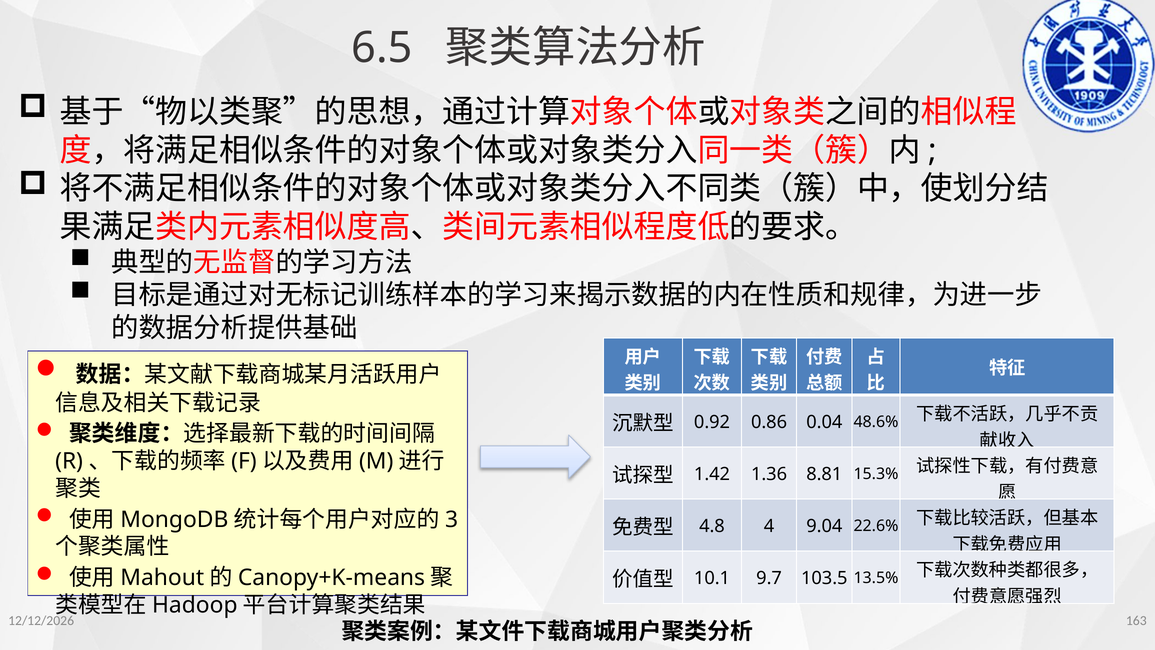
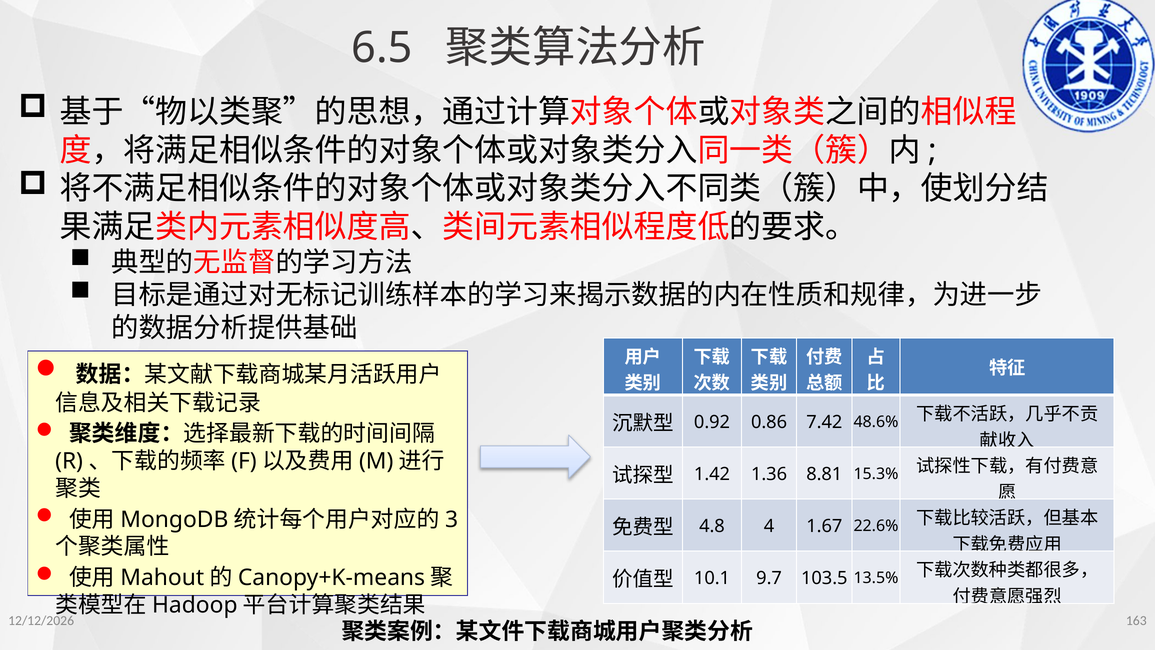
0.04: 0.04 -> 7.42
9.04: 9.04 -> 1.67
